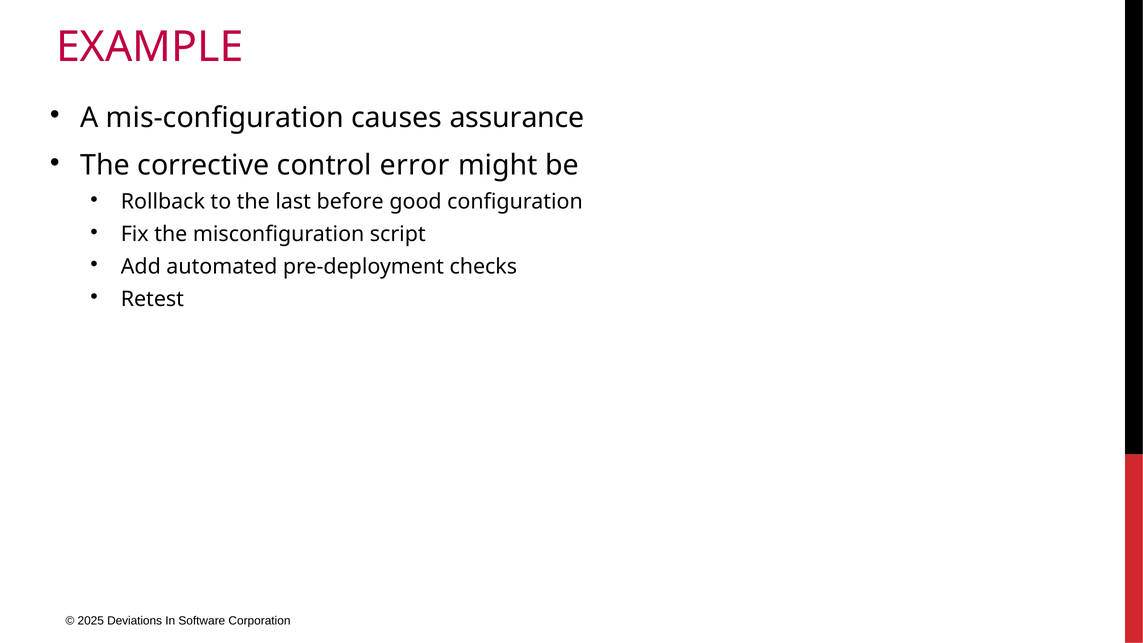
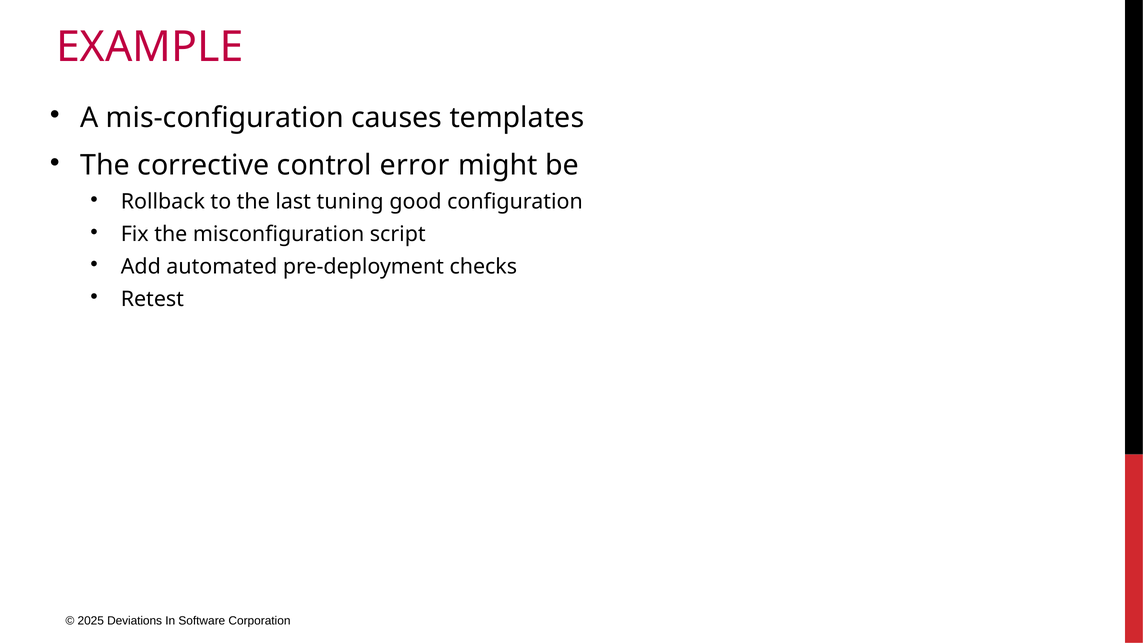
assurance: assurance -> templates
before: before -> tuning
